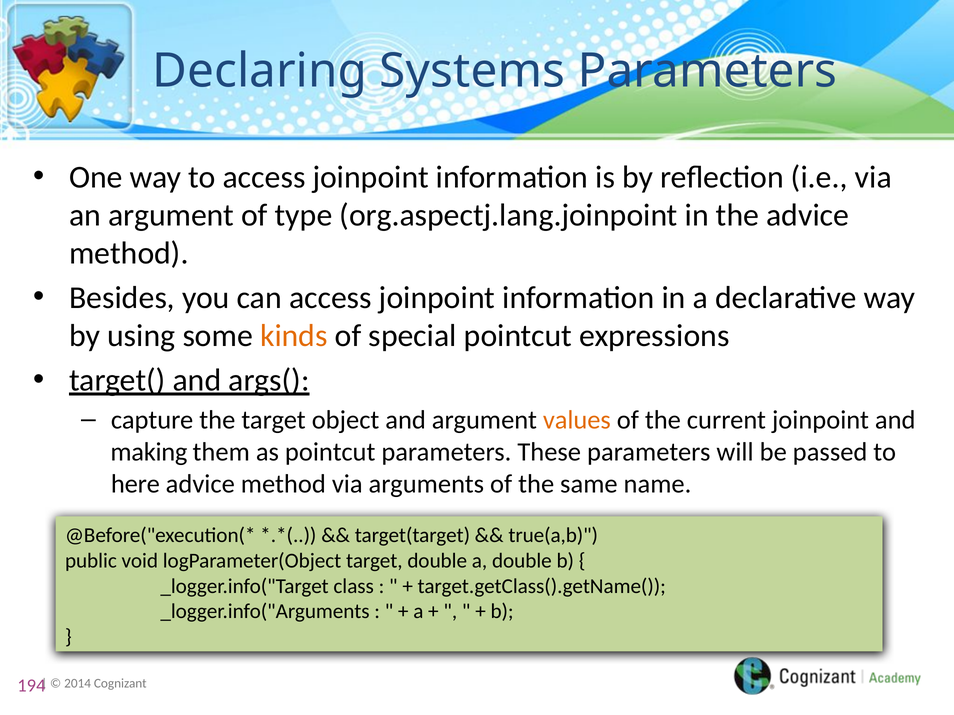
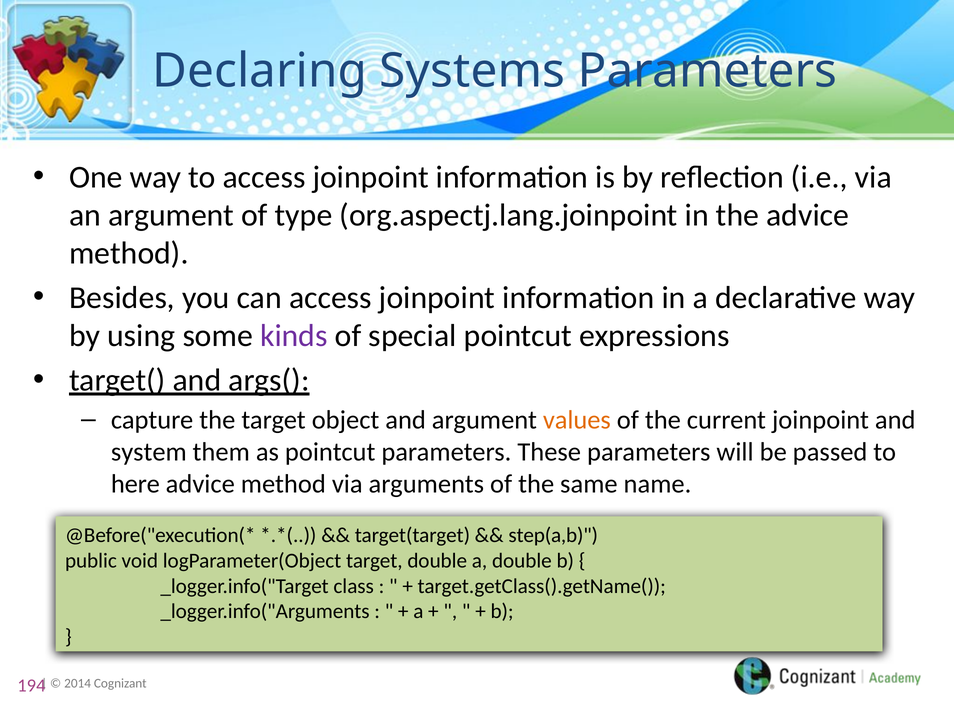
kinds colour: orange -> purple
making: making -> system
true(a,b: true(a,b -> step(a,b
